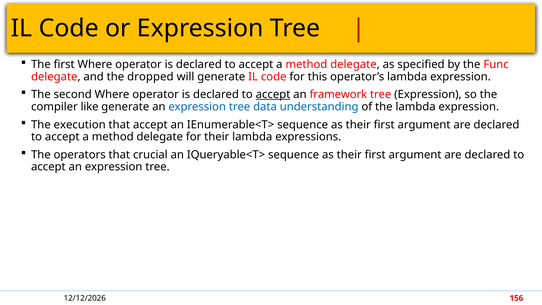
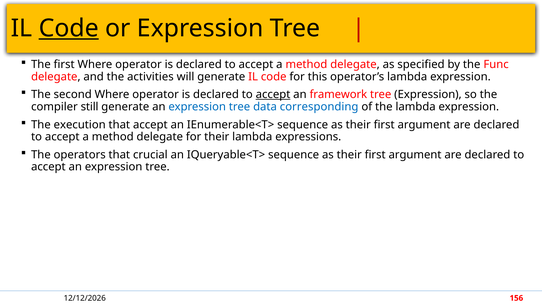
Code at (69, 28) underline: none -> present
dropped: dropped -> activities
like: like -> still
understanding: understanding -> corresponding
